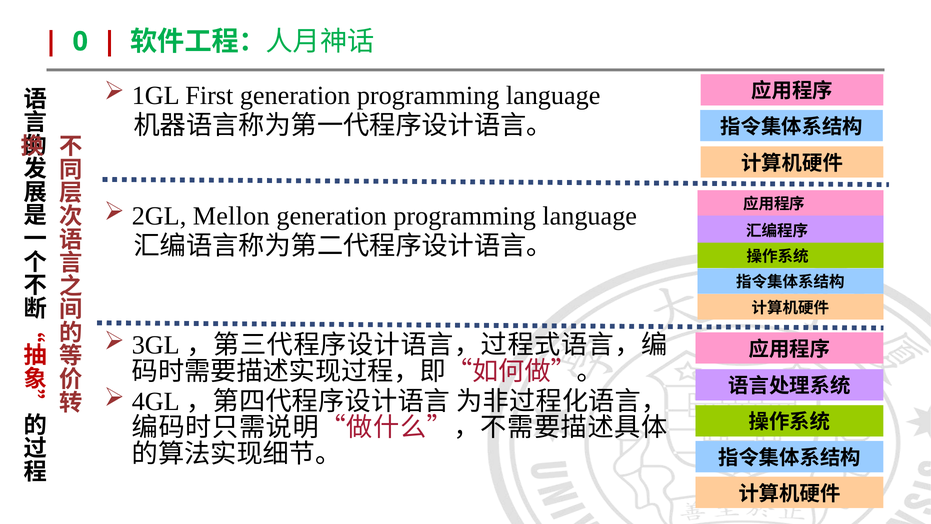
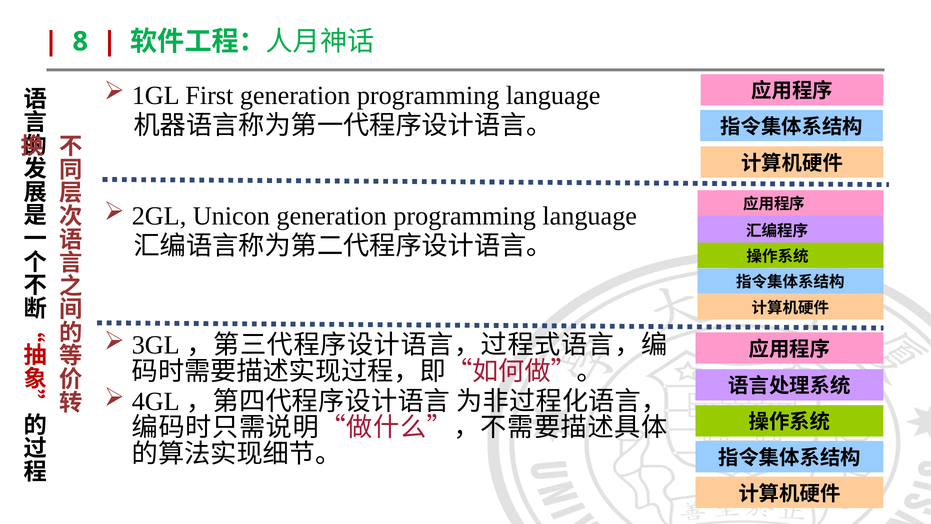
0: 0 -> 8
Mellon: Mellon -> Unicon
